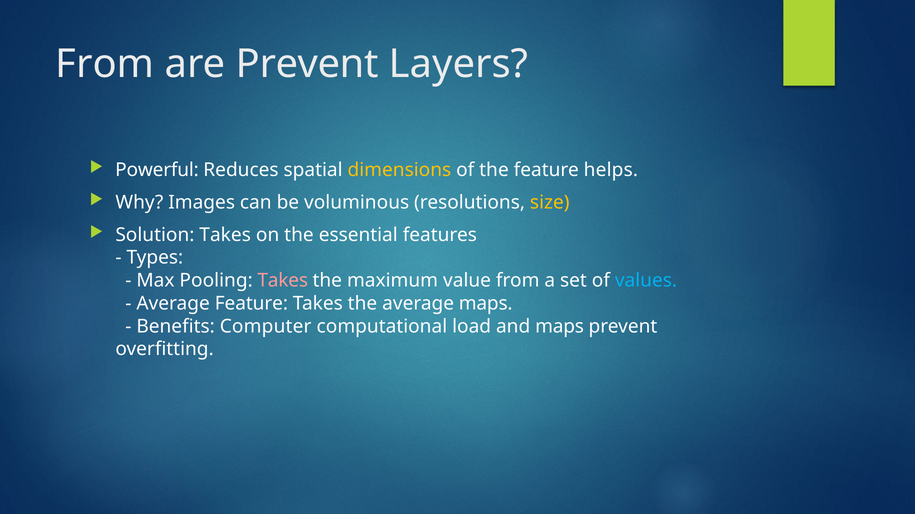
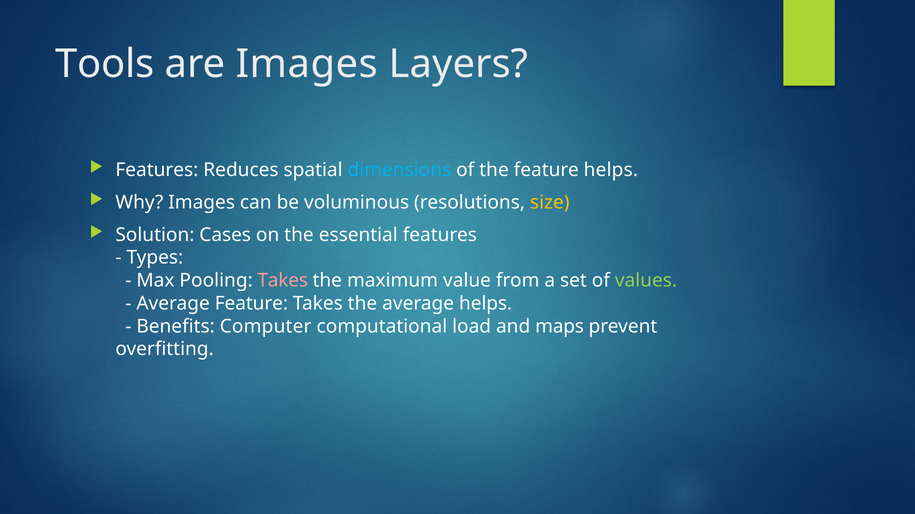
From at (105, 64): From -> Tools
are Prevent: Prevent -> Images
Powerful at (157, 170): Powerful -> Features
dimensions colour: yellow -> light blue
Solution Takes: Takes -> Cases
values colour: light blue -> light green
average maps: maps -> helps
